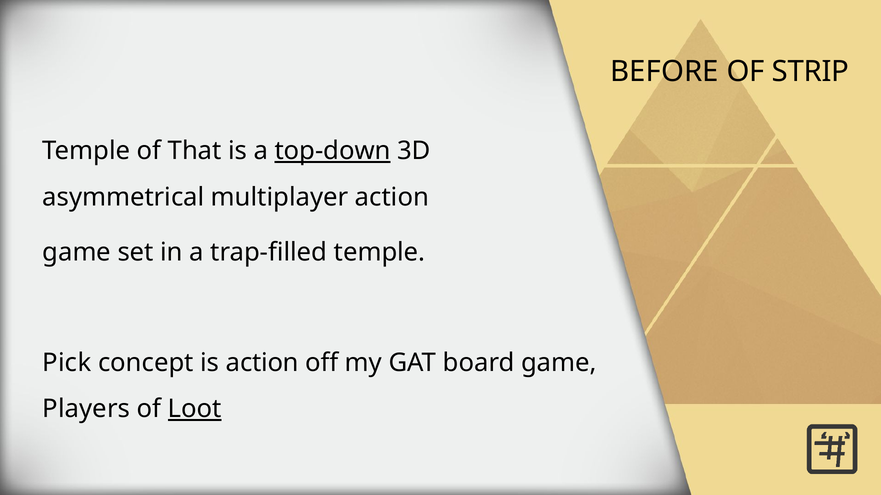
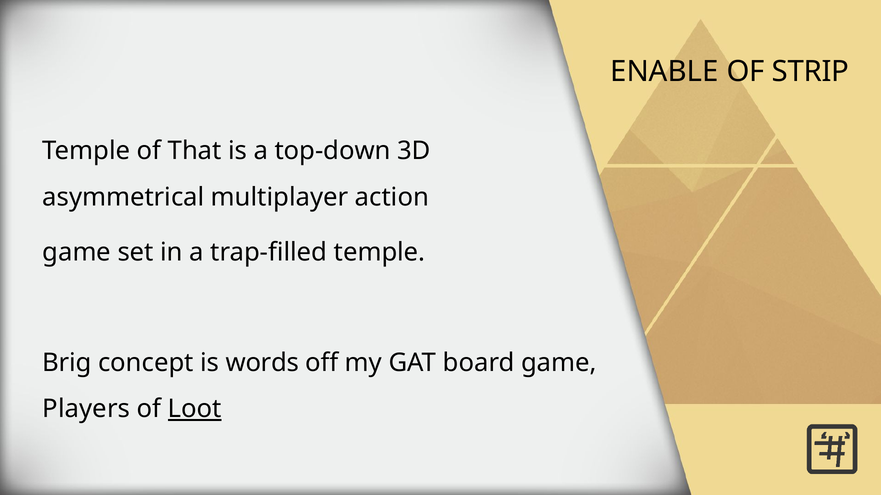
BEFORE: BEFORE -> ENABLE
top-down underline: present -> none
Pick: Pick -> Brig
is action: action -> words
